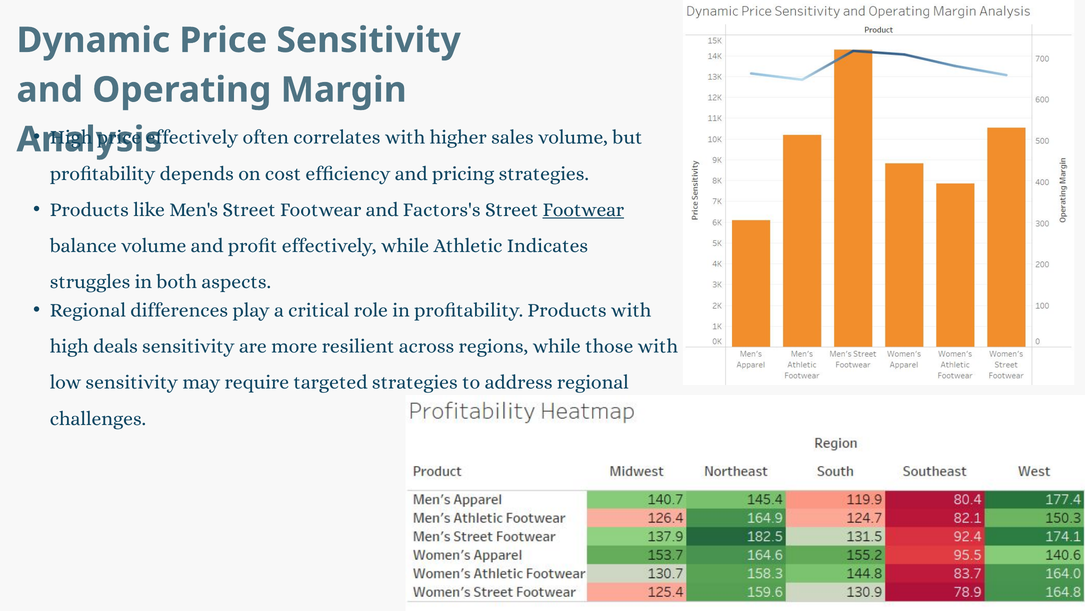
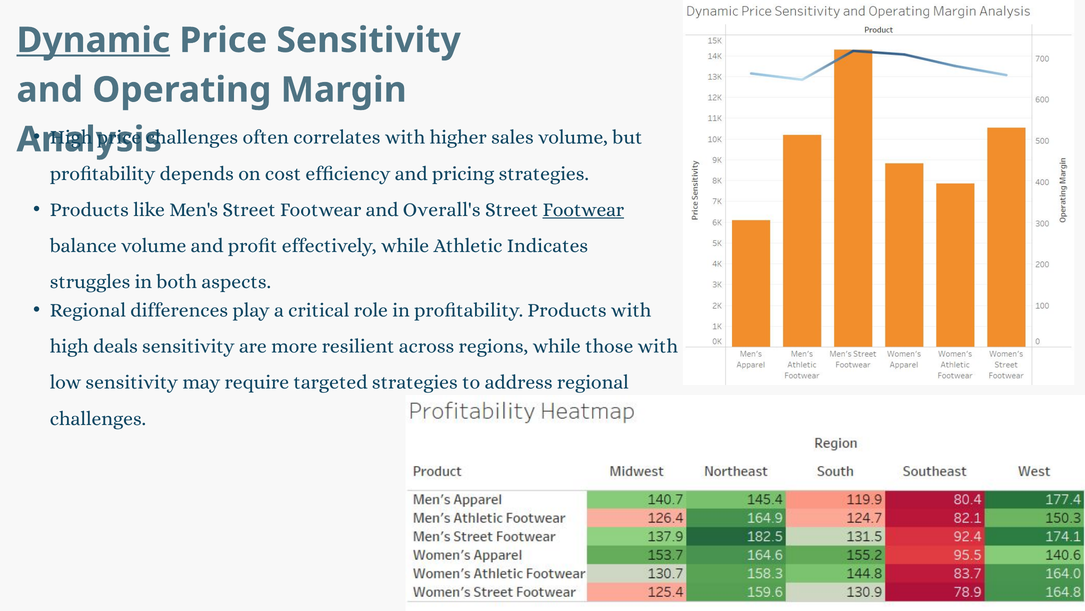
Dynamic underline: none -> present
effectively at (192, 137): effectively -> challenges
Factors's: Factors's -> Overall's
